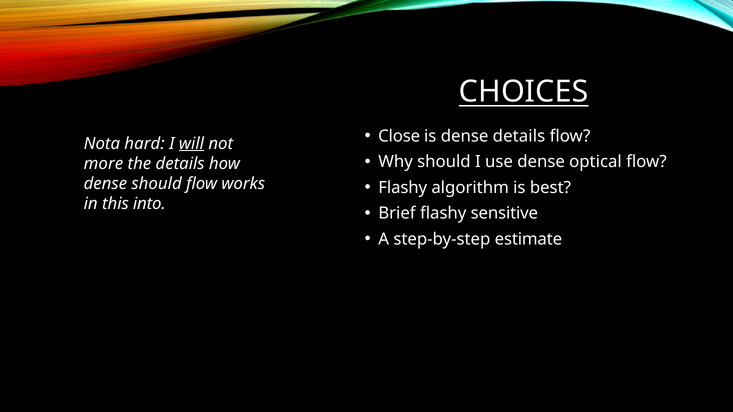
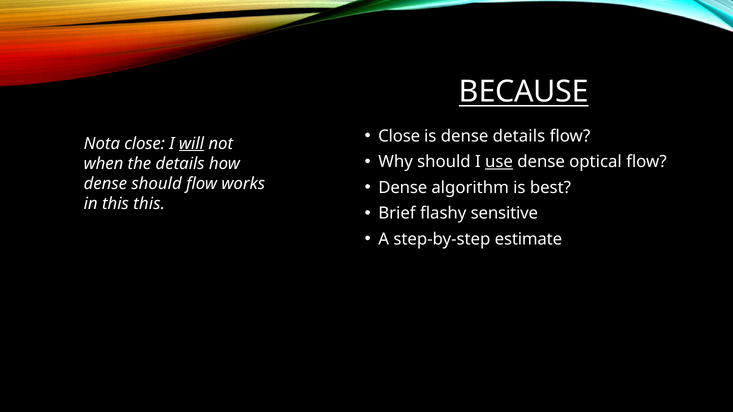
CHOICES: CHOICES -> BECAUSE
Nota hard: hard -> close
use underline: none -> present
more: more -> when
Flashy at (403, 188): Flashy -> Dense
this into: into -> this
